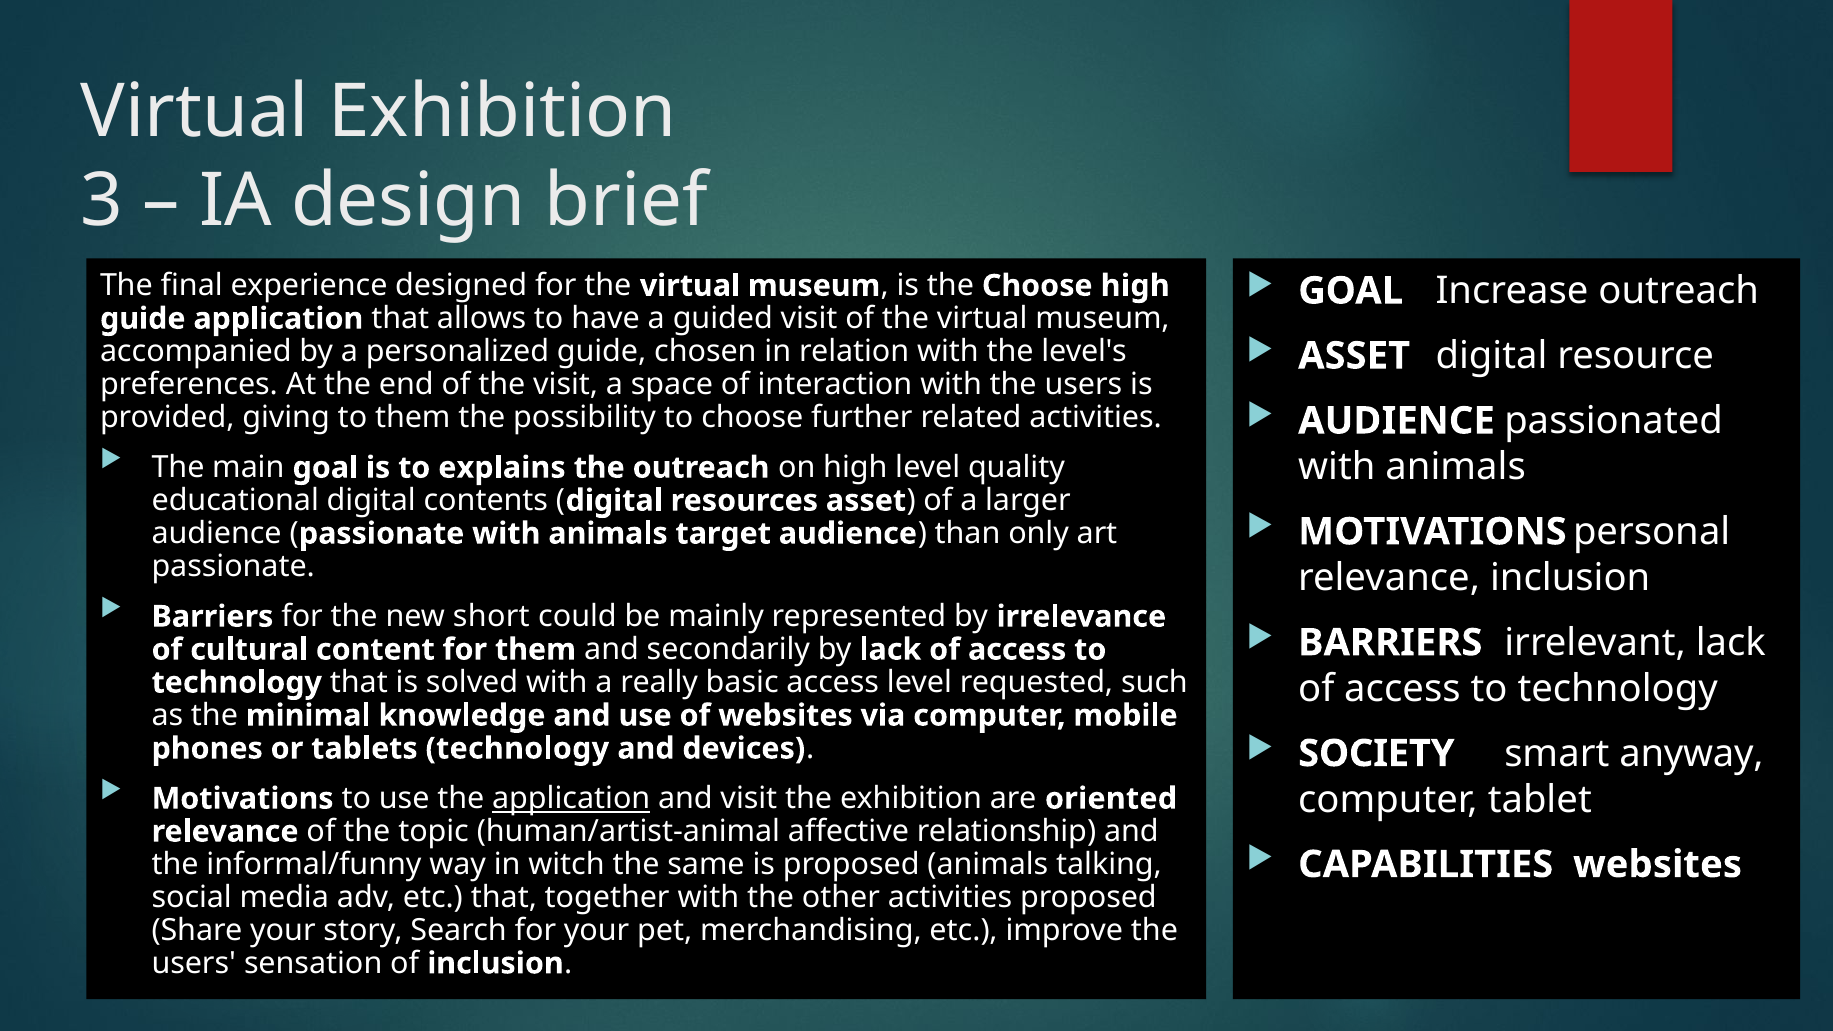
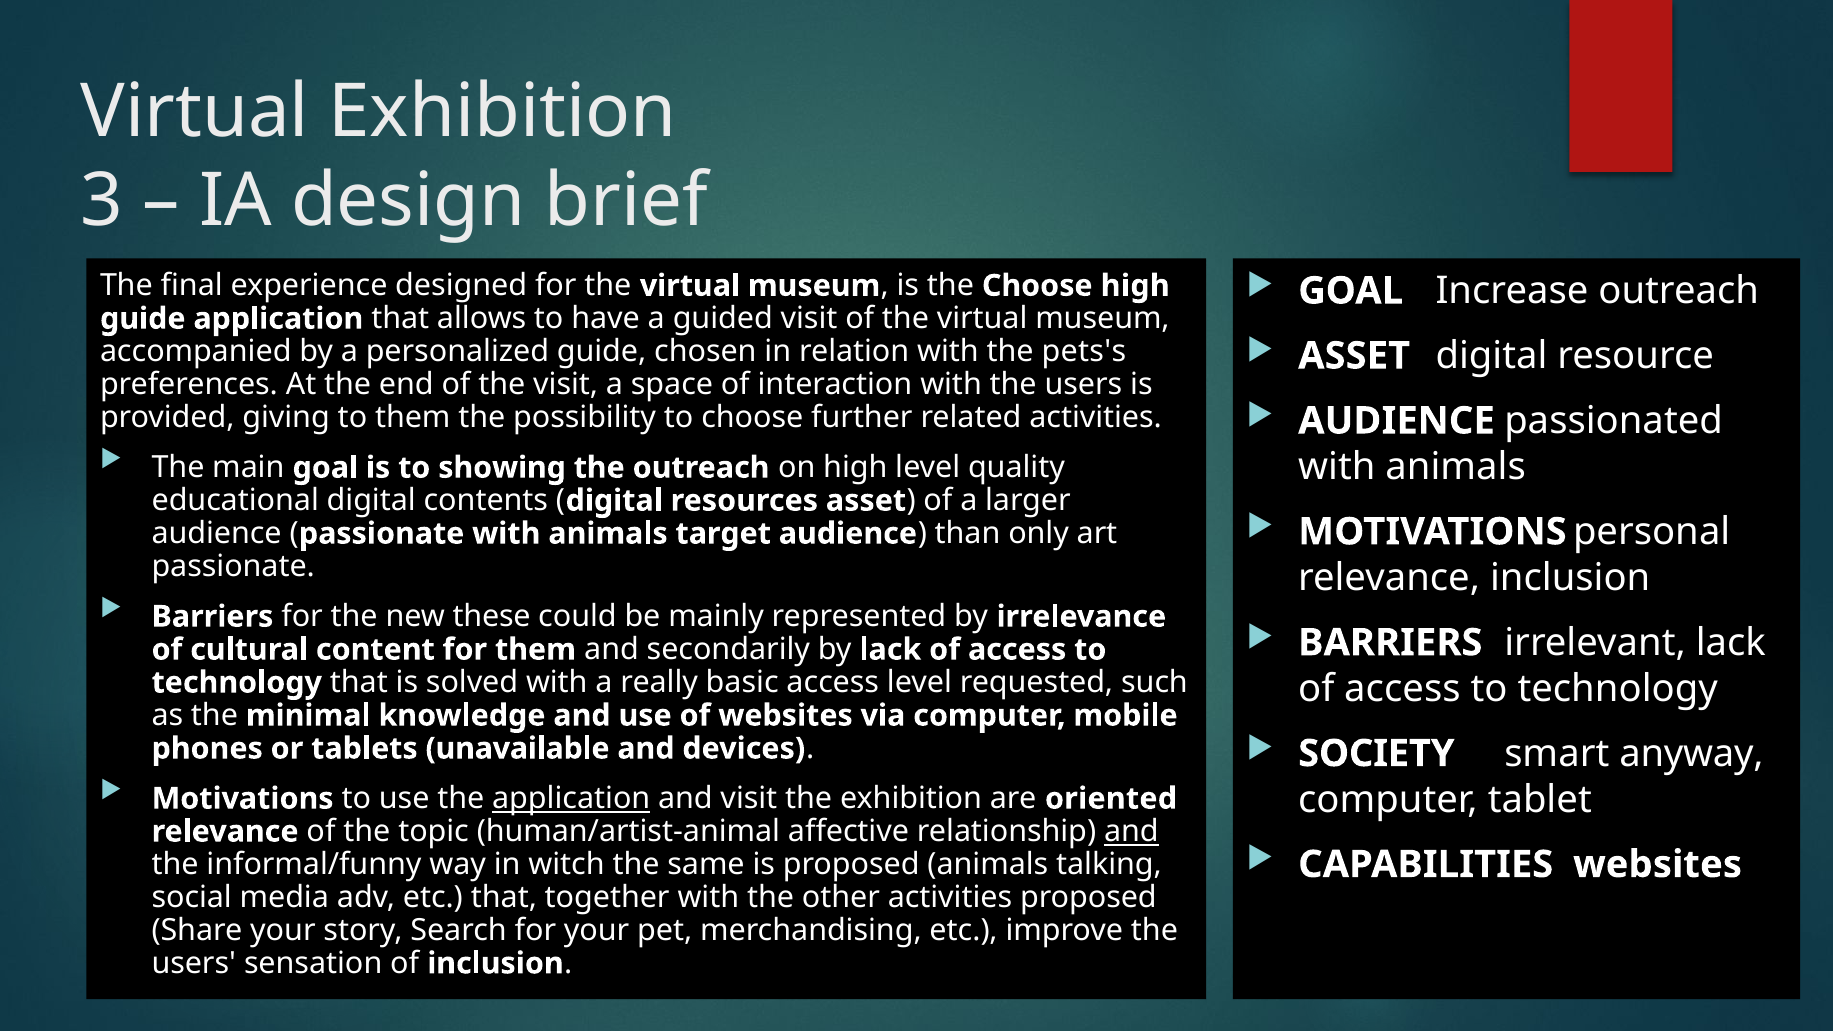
level's: level's -> pets's
explains: explains -> showing
short: short -> these
tablets technology: technology -> unavailable
and at (1131, 832) underline: none -> present
